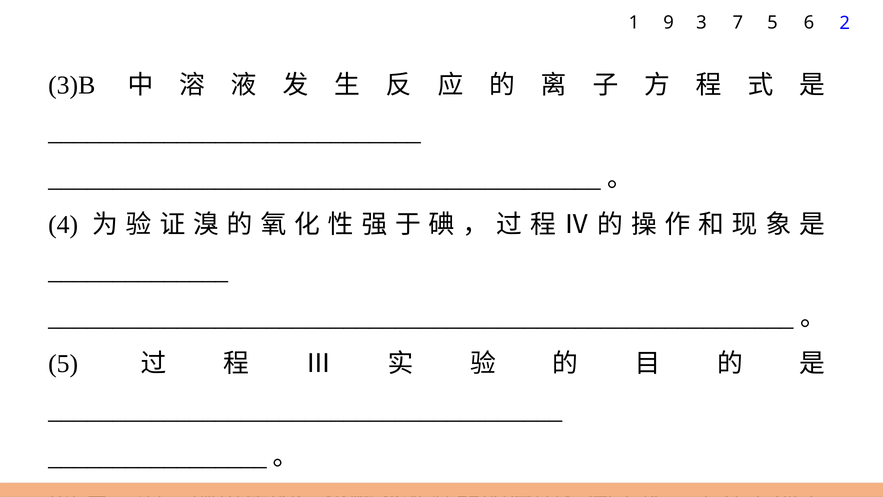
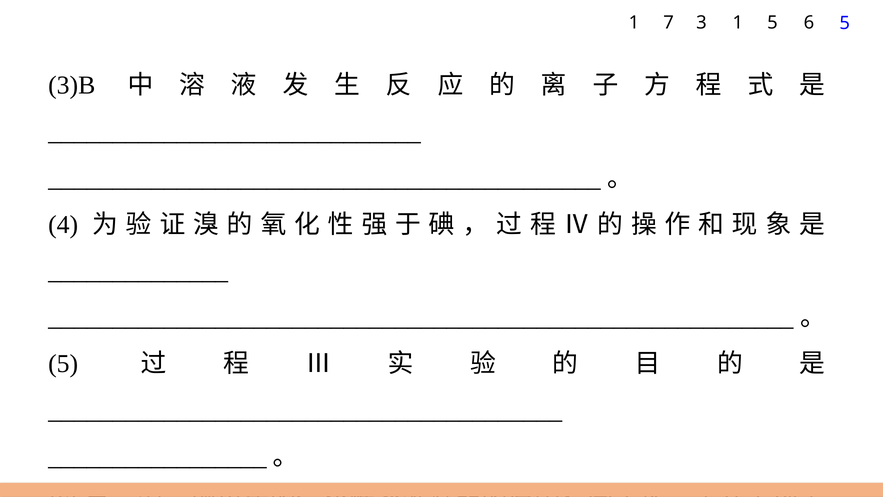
9: 9 -> 7
3 7: 7 -> 1
6 2: 2 -> 5
